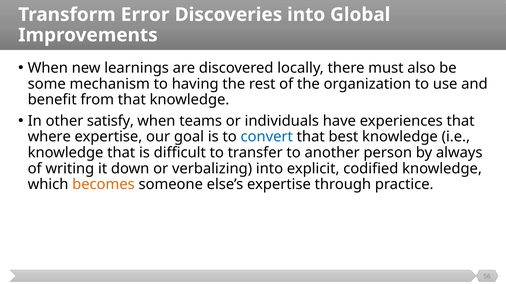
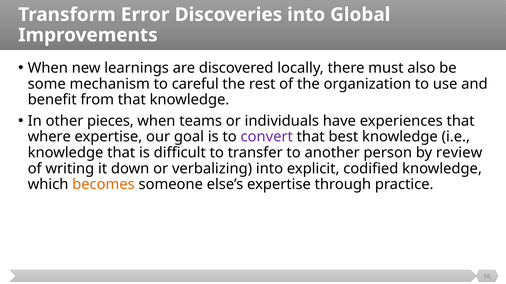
having: having -> careful
satisfy: satisfy -> pieces
convert colour: blue -> purple
always: always -> review
